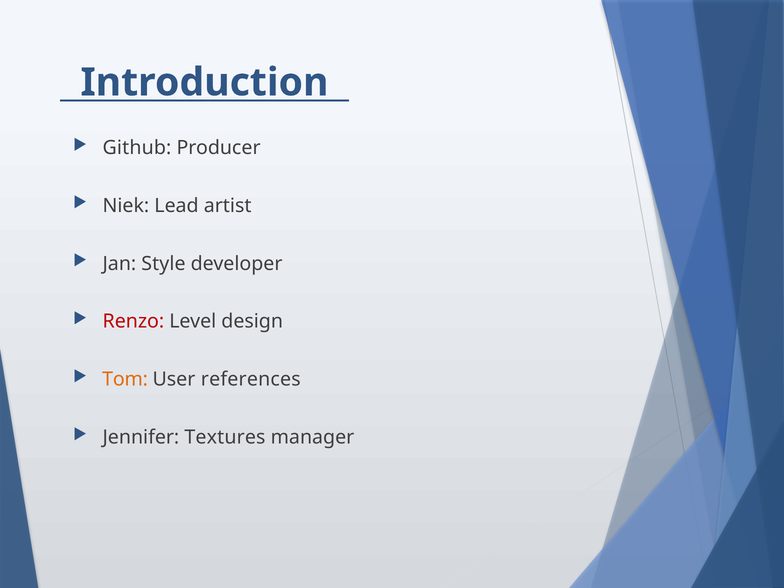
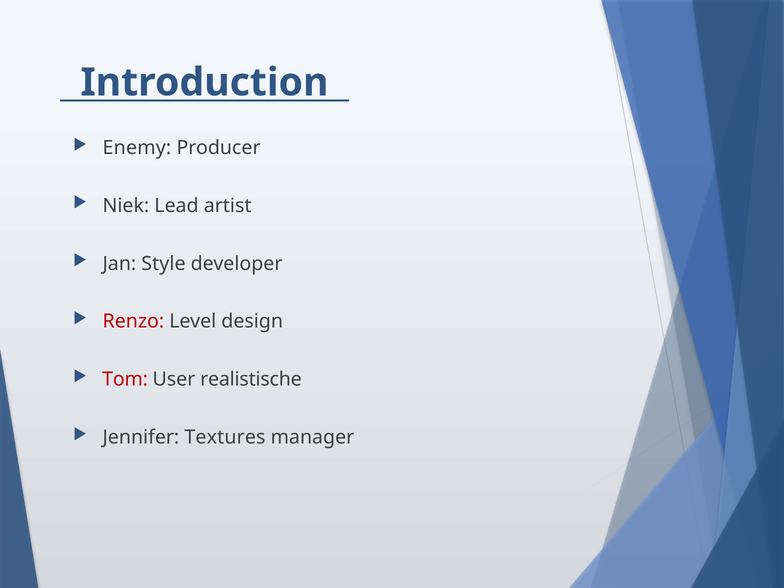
Github: Github -> Enemy
Tom colour: orange -> red
references: references -> realistische
